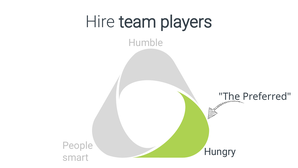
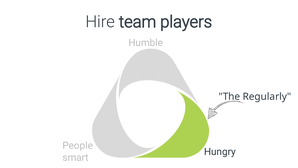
Preferred: Preferred -> Regularly
